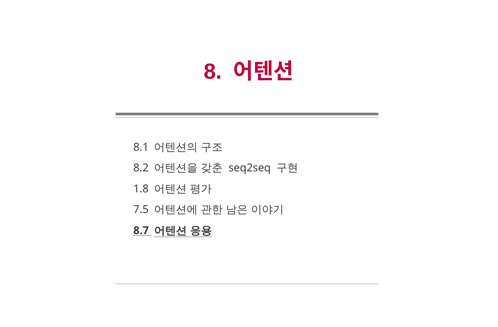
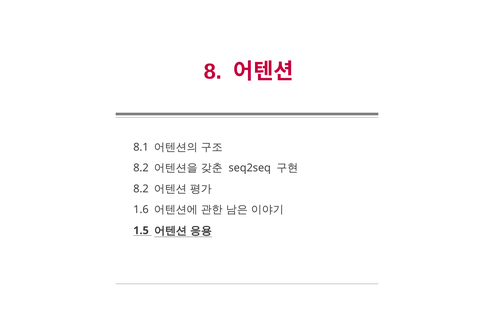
1.8 at (141, 189): 1.8 -> 8.2
7.5: 7.5 -> 1.6
8.7: 8.7 -> 1.5
